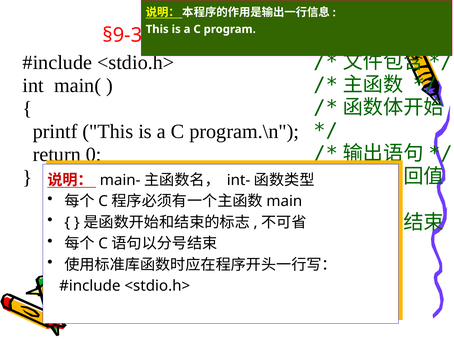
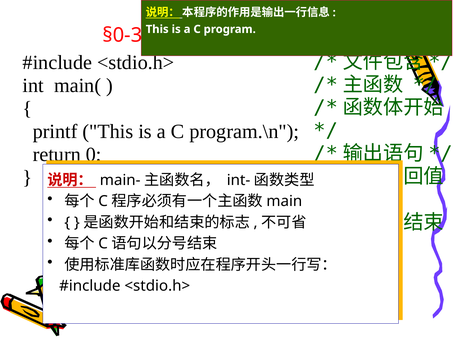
§9-3: §9-3 -> §0-3
